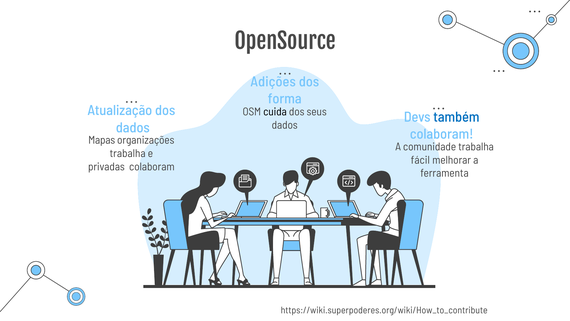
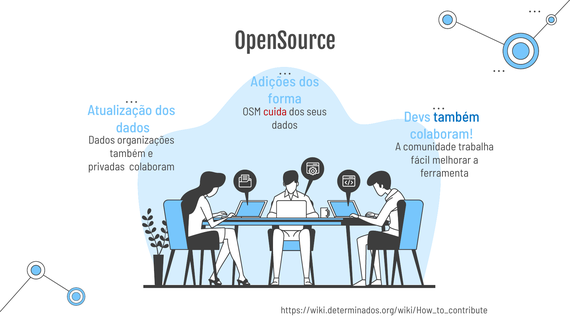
cuida colour: black -> red
Mapas at (102, 140): Mapas -> Dados
trabalha at (128, 153): trabalha -> também
https://wiki.superpoderes.org/wiki/How_to_contribute: https://wiki.superpoderes.org/wiki/How_to_contribute -> https://wiki.determinados.org/wiki/How_to_contribute
